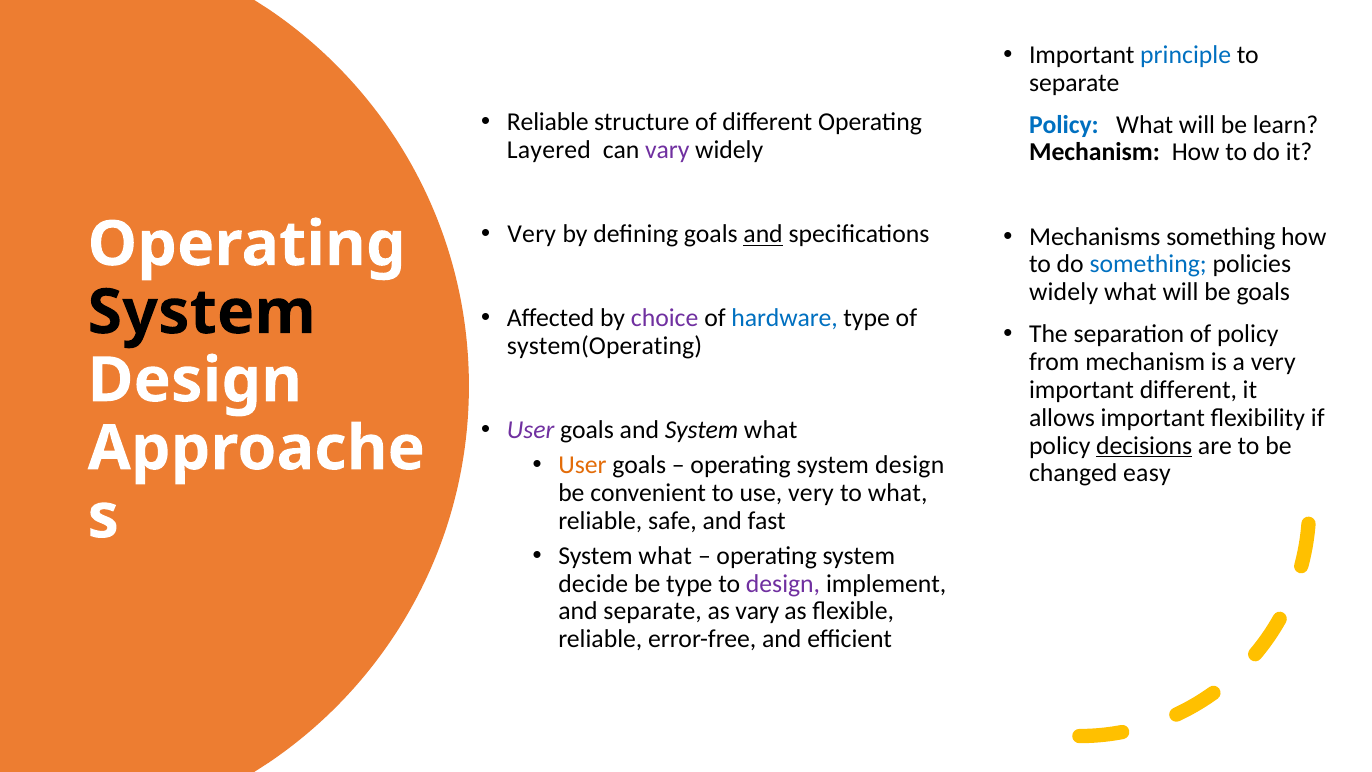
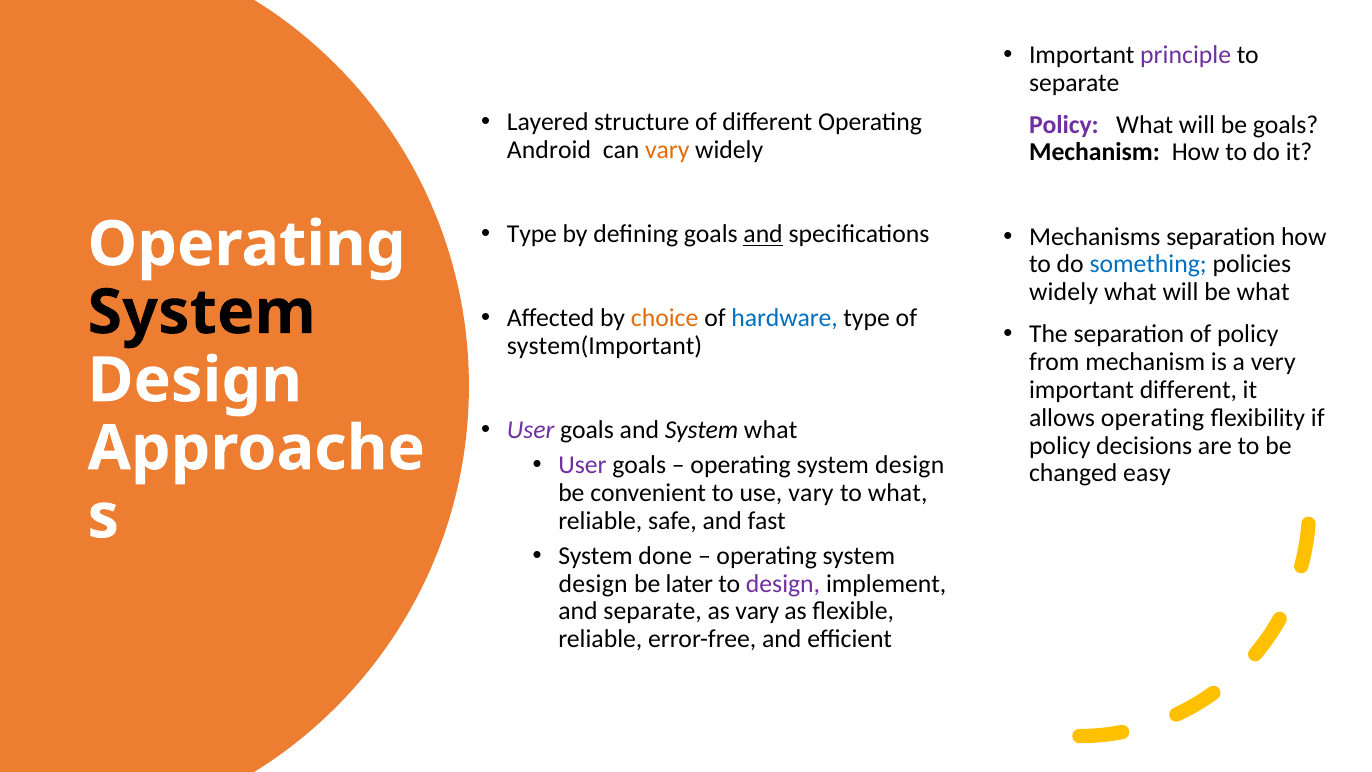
principle colour: blue -> purple
Reliable at (548, 122): Reliable -> Layered
Policy at (1064, 125) colour: blue -> purple
be learn: learn -> goals
Layered: Layered -> Android
vary at (667, 150) colour: purple -> orange
Very at (532, 234): Very -> Type
Mechanisms something: something -> separation
be goals: goals -> what
choice colour: purple -> orange
system(Operating: system(Operating -> system(Important
allows important: important -> operating
decisions underline: present -> none
User at (582, 465) colour: orange -> purple
use very: very -> vary
what at (665, 556): what -> done
decide at (593, 584): decide -> design
be type: type -> later
